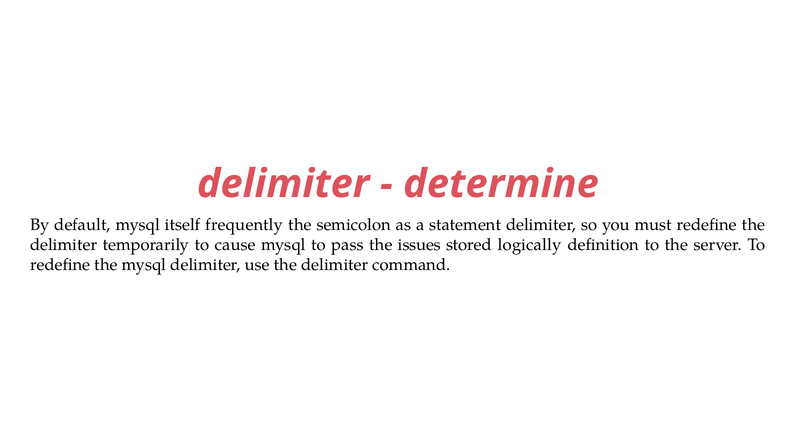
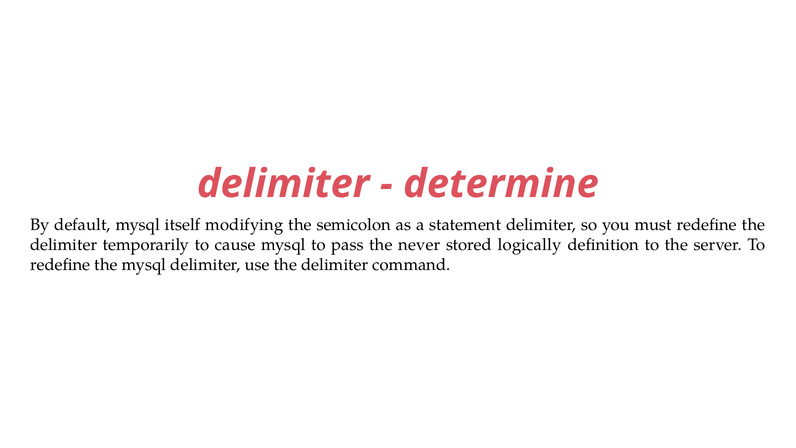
frequently: frequently -> modifying
issues: issues -> never
